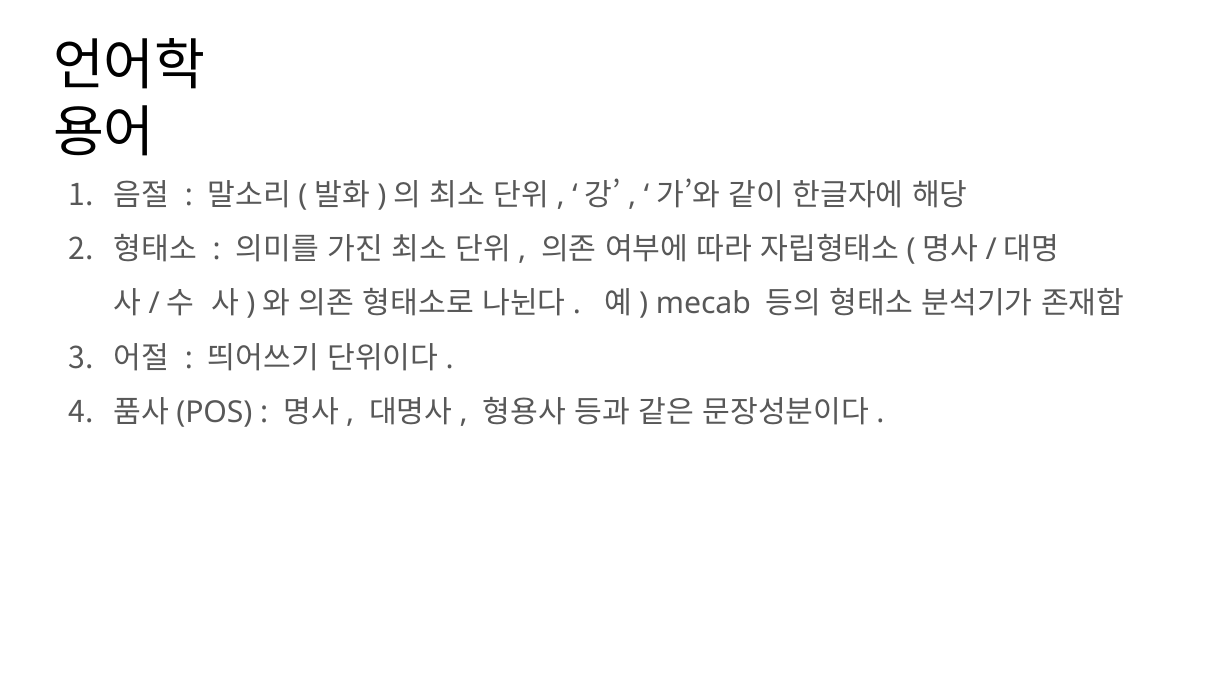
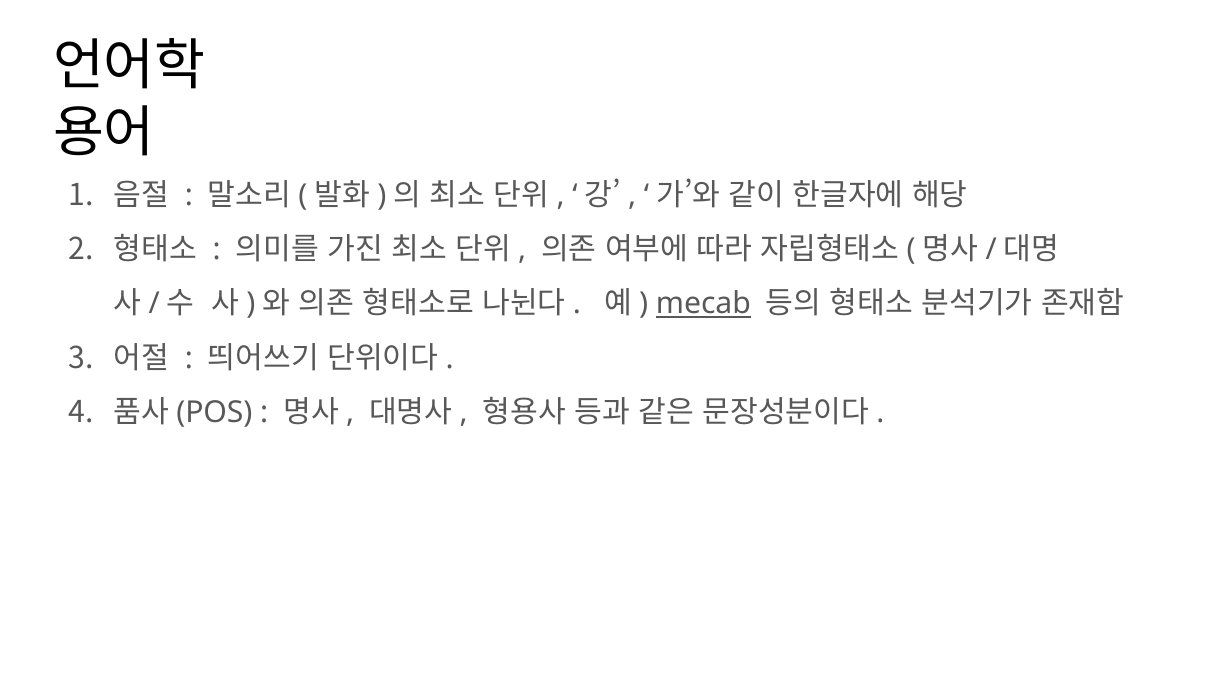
mecab underline: none -> present
